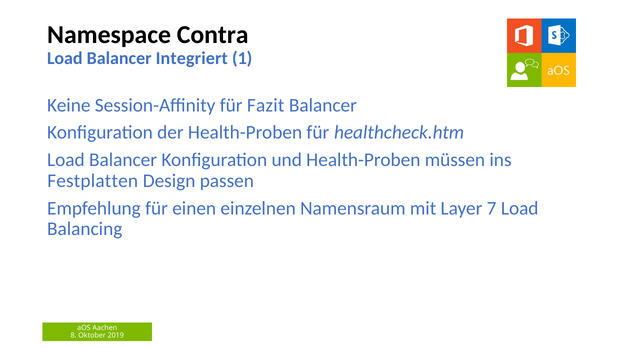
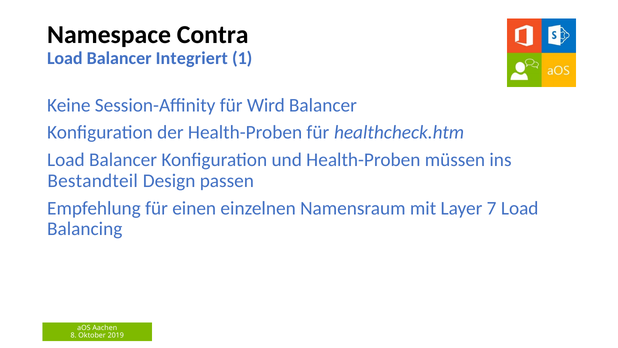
Fazit: Fazit -> Wird
Festplatten: Festplatten -> Bestandteil
